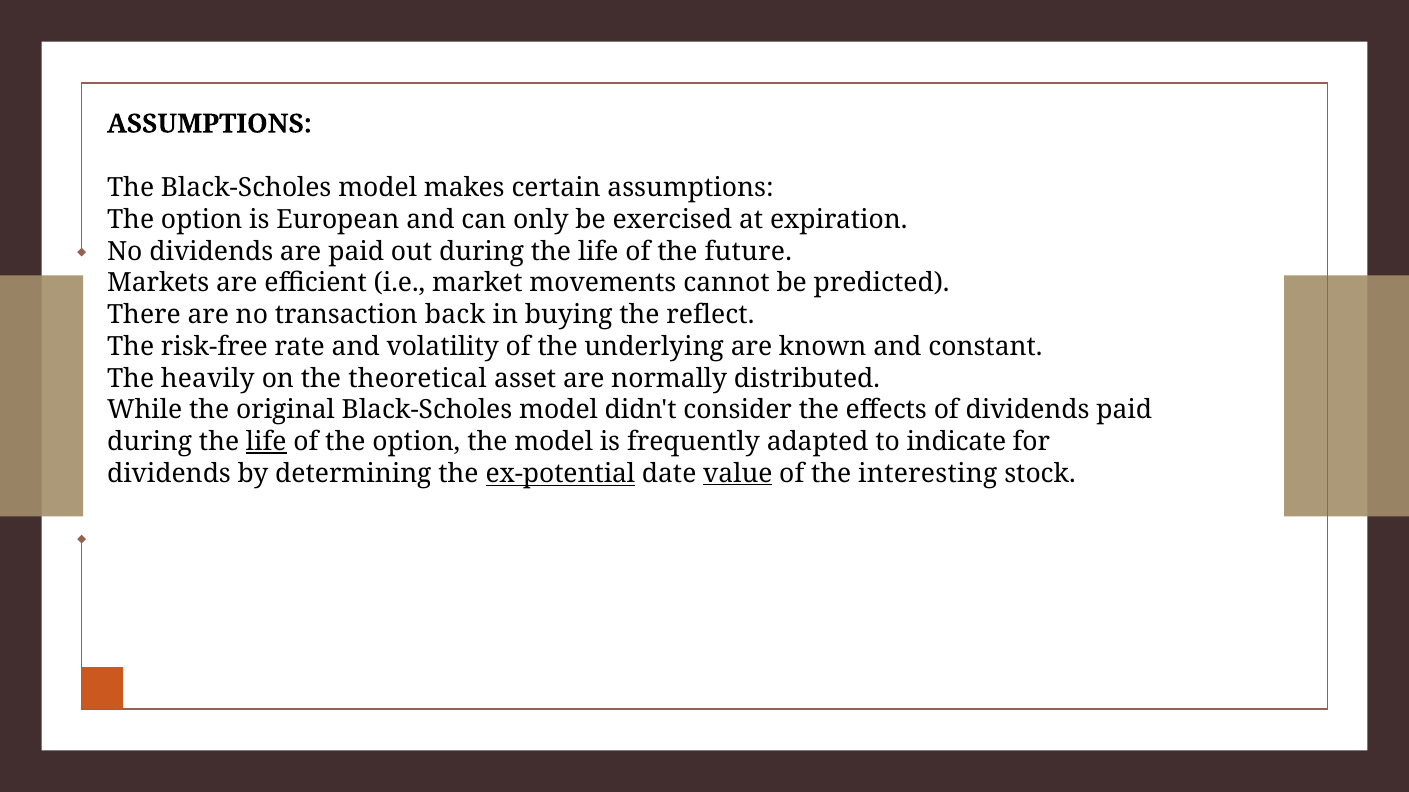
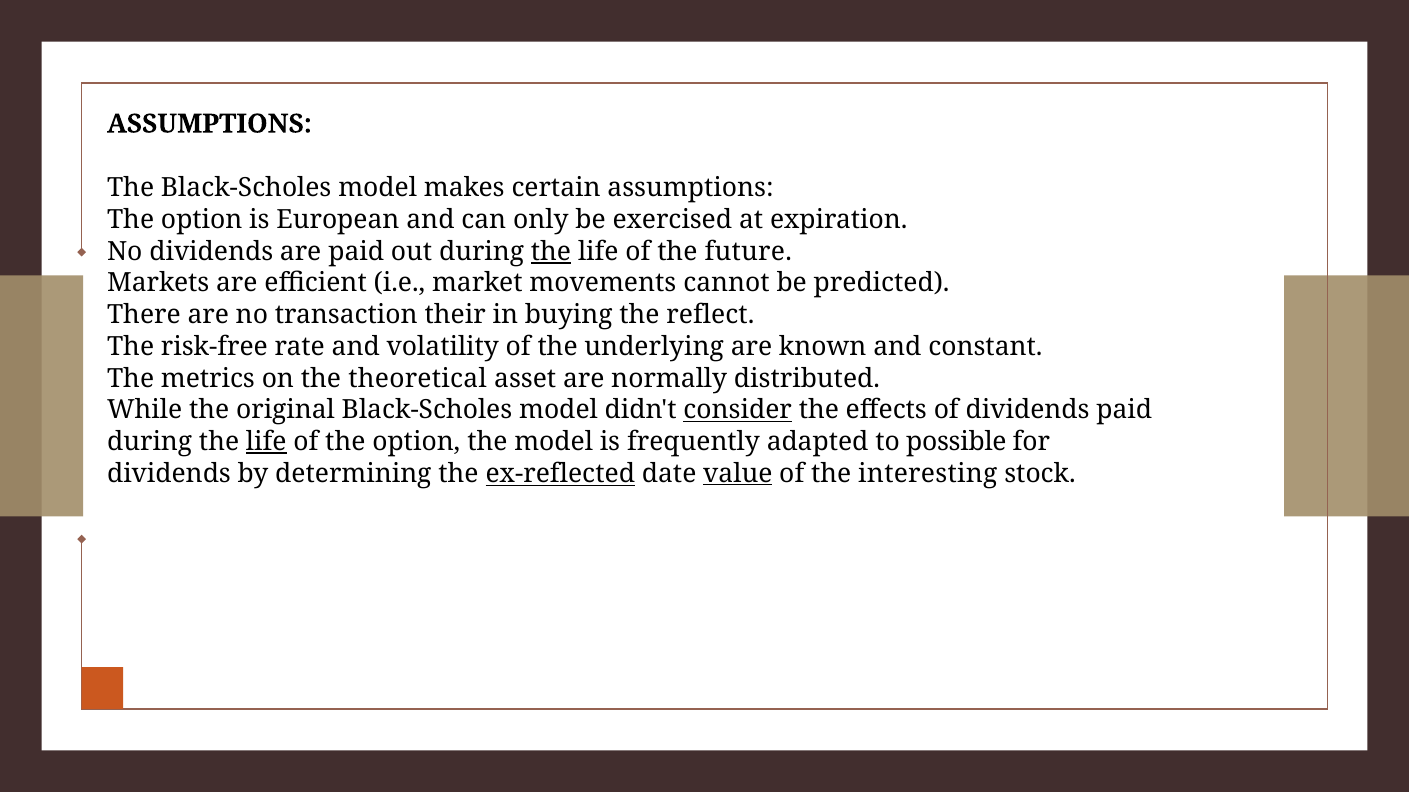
the at (551, 252) underline: none -> present
back: back -> their
heavily: heavily -> metrics
consider underline: none -> present
indicate: indicate -> possible
ex-potential: ex-potential -> ex-reflected
